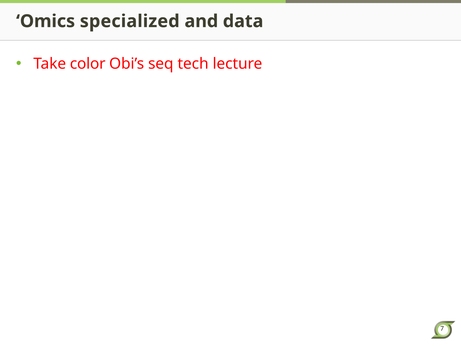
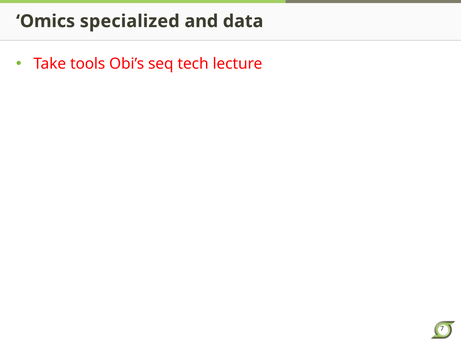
color: color -> tools
